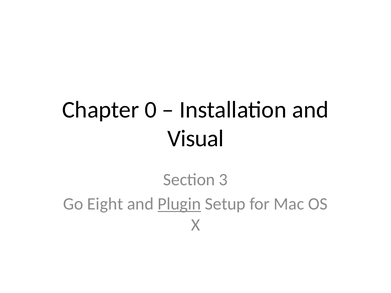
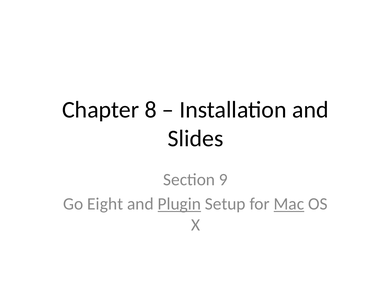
0: 0 -> 8
Visual: Visual -> Slides
3: 3 -> 9
Mac underline: none -> present
